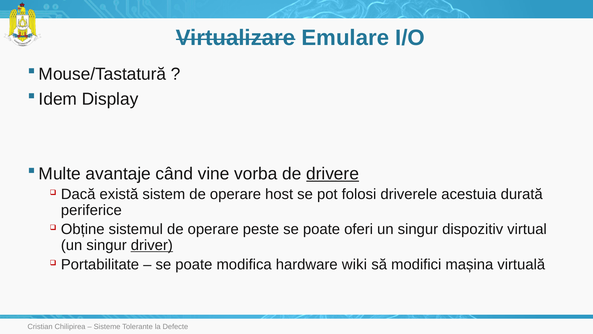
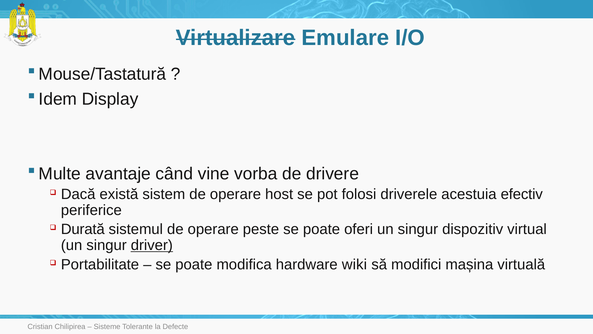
drivere underline: present -> none
durată: durată -> efectiv
Obține: Obține -> Durată
